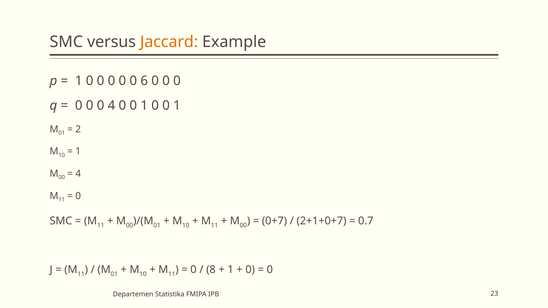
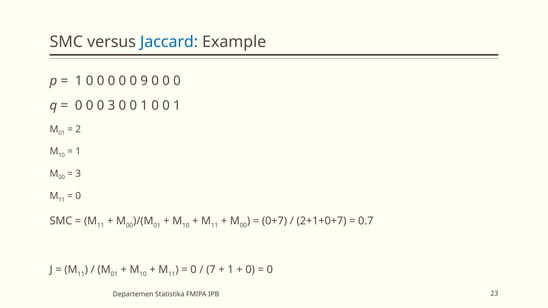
Jaccard colour: orange -> blue
6: 6 -> 9
0 4: 4 -> 3
4 at (78, 174): 4 -> 3
8: 8 -> 7
